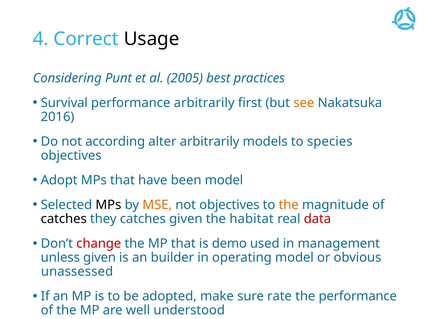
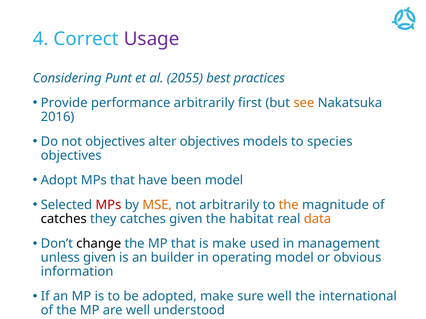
Usage colour: black -> purple
2005: 2005 -> 2055
Survival: Survival -> Provide
not according: according -> objectives
alter arbitrarily: arbitrarily -> objectives
MPs at (108, 205) colour: black -> red
not objectives: objectives -> arbitrarily
data colour: red -> orange
change colour: red -> black
is demo: demo -> make
unassessed: unassessed -> information
sure rate: rate -> well
the performance: performance -> international
